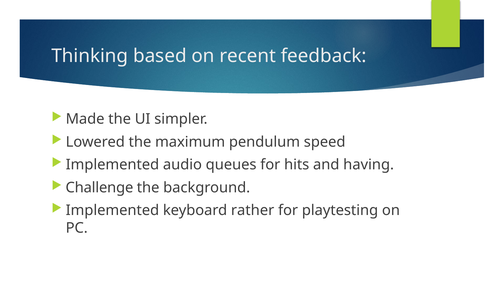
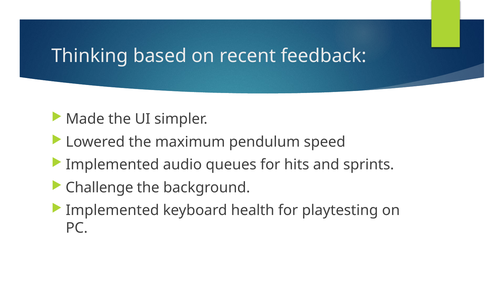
having: having -> sprints
rather: rather -> health
